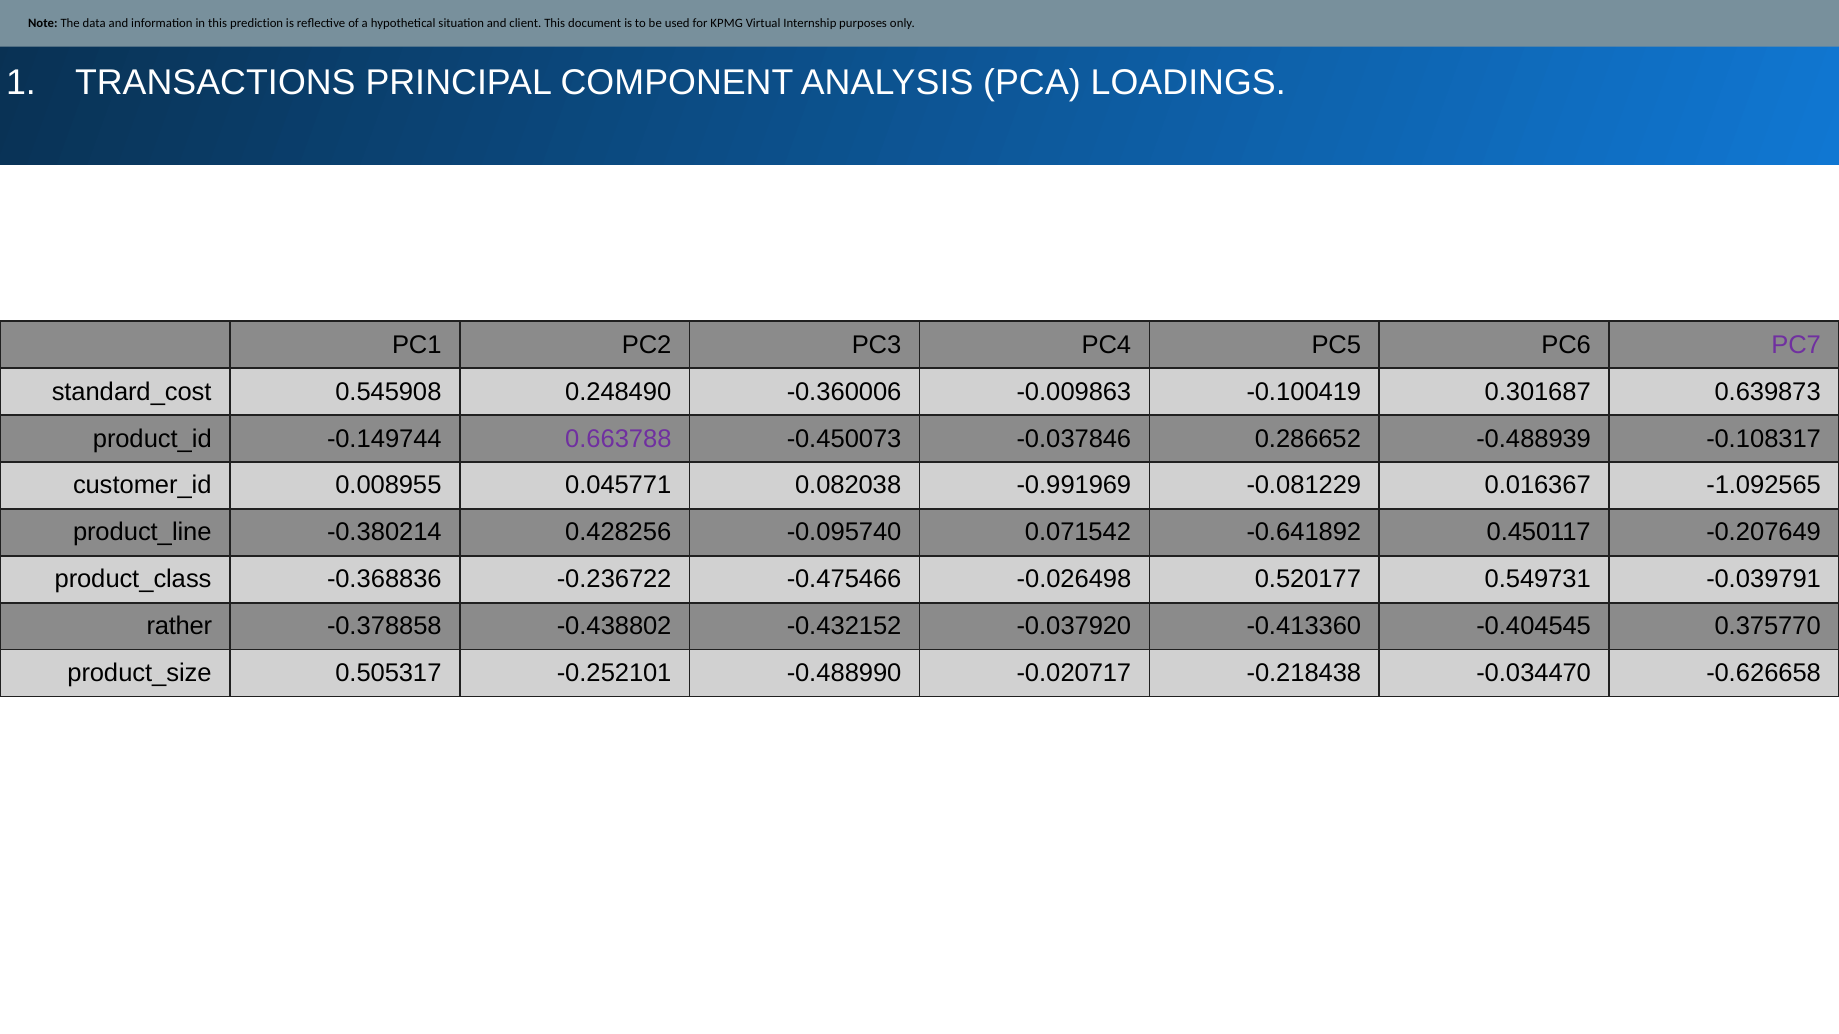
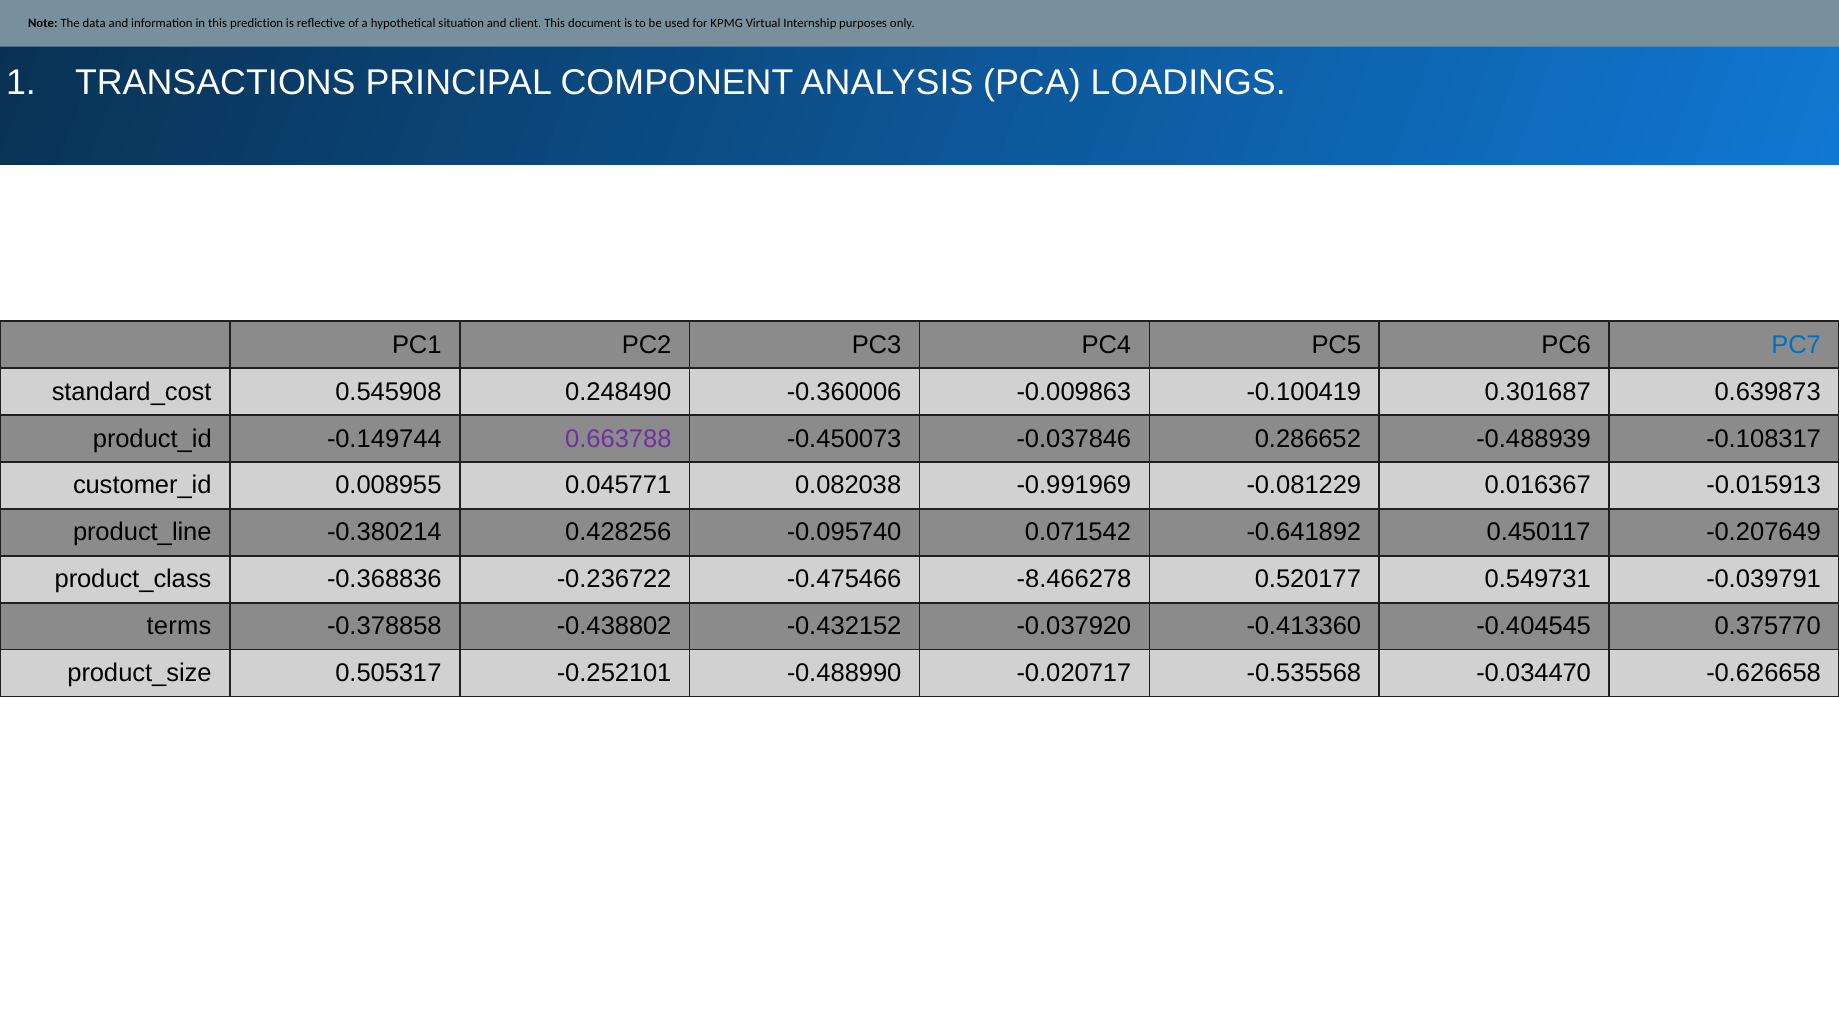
PC7 colour: purple -> blue
-1.092565: -1.092565 -> -0.015913
-0.026498: -0.026498 -> -8.466278
rather: rather -> terms
-0.218438: -0.218438 -> -0.535568
